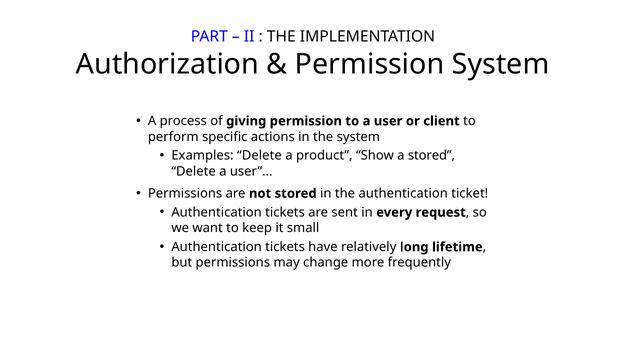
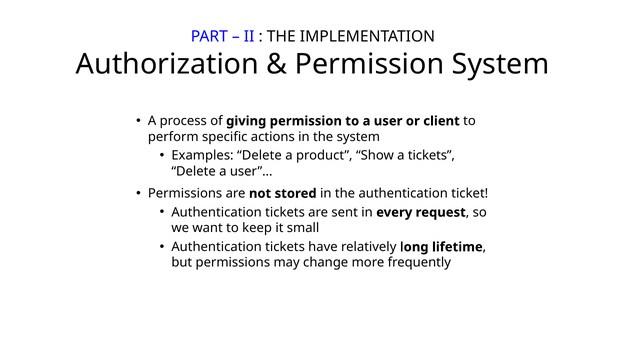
a stored: stored -> tickets
